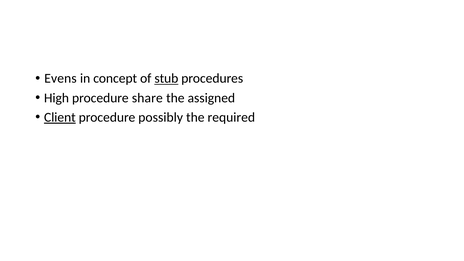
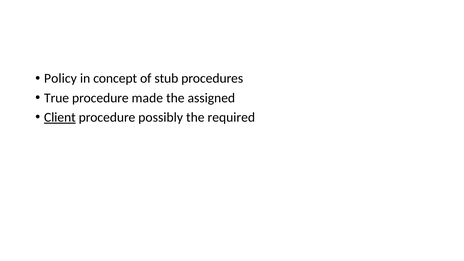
Evens: Evens -> Policy
stub underline: present -> none
High: High -> True
share: share -> made
